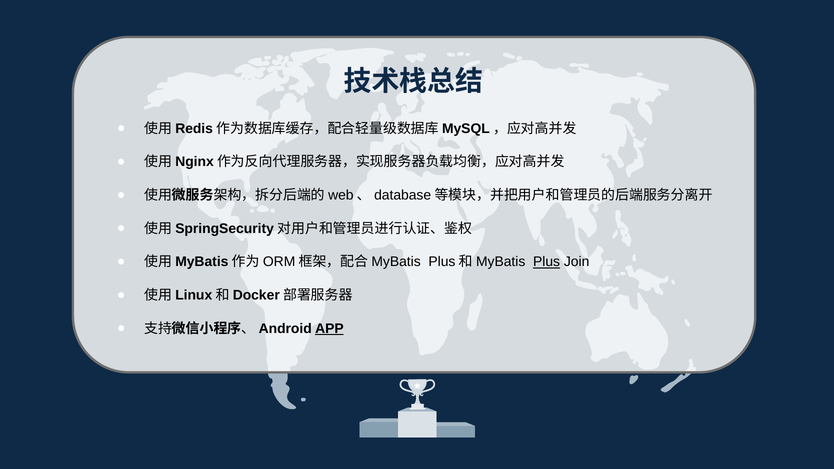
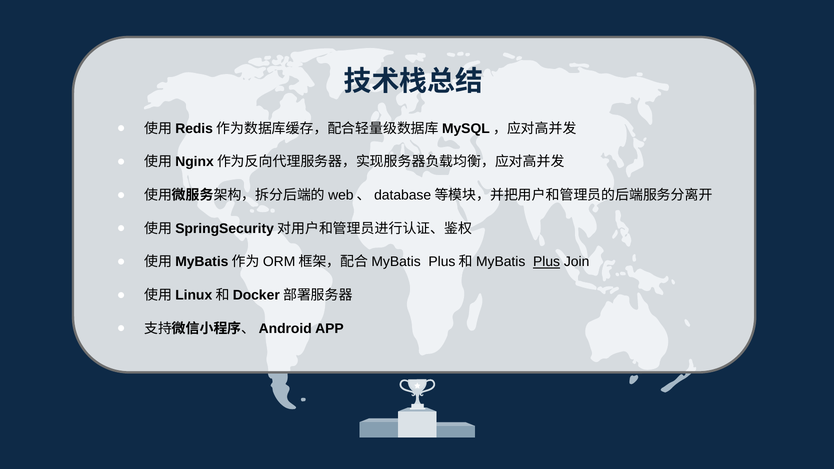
APP underline: present -> none
